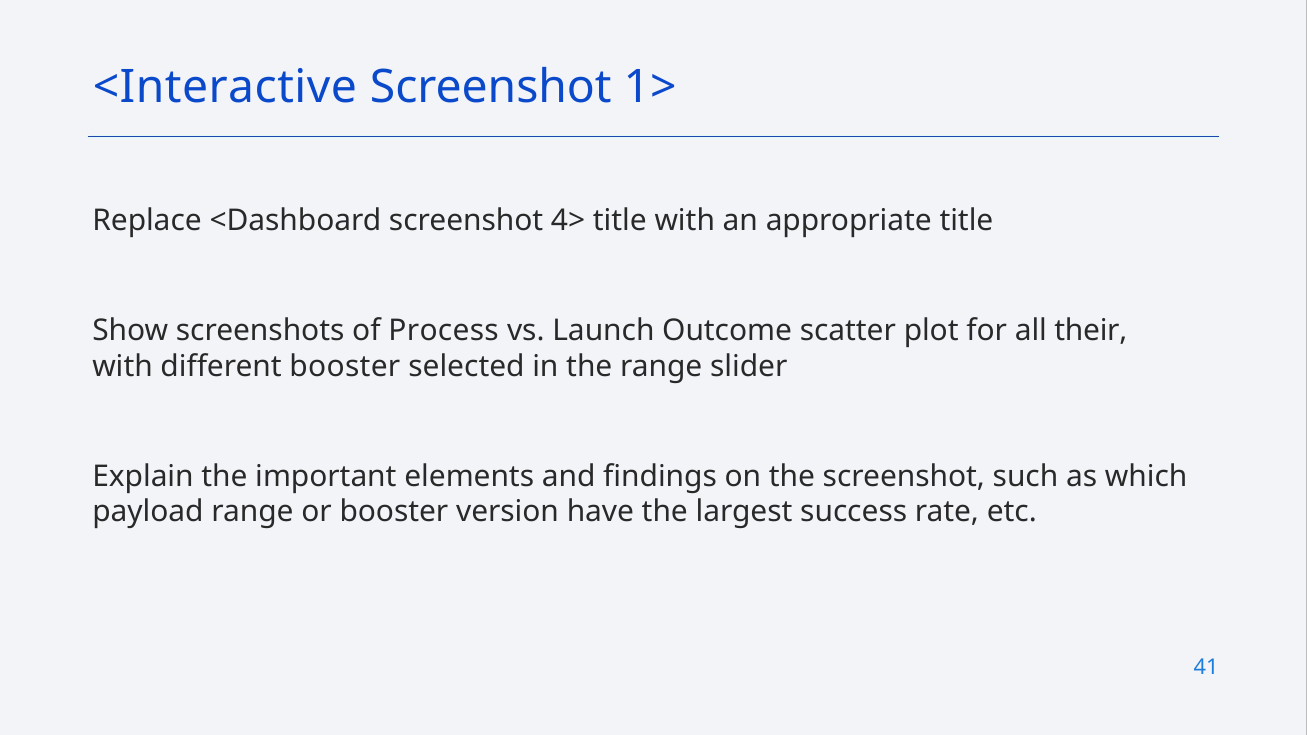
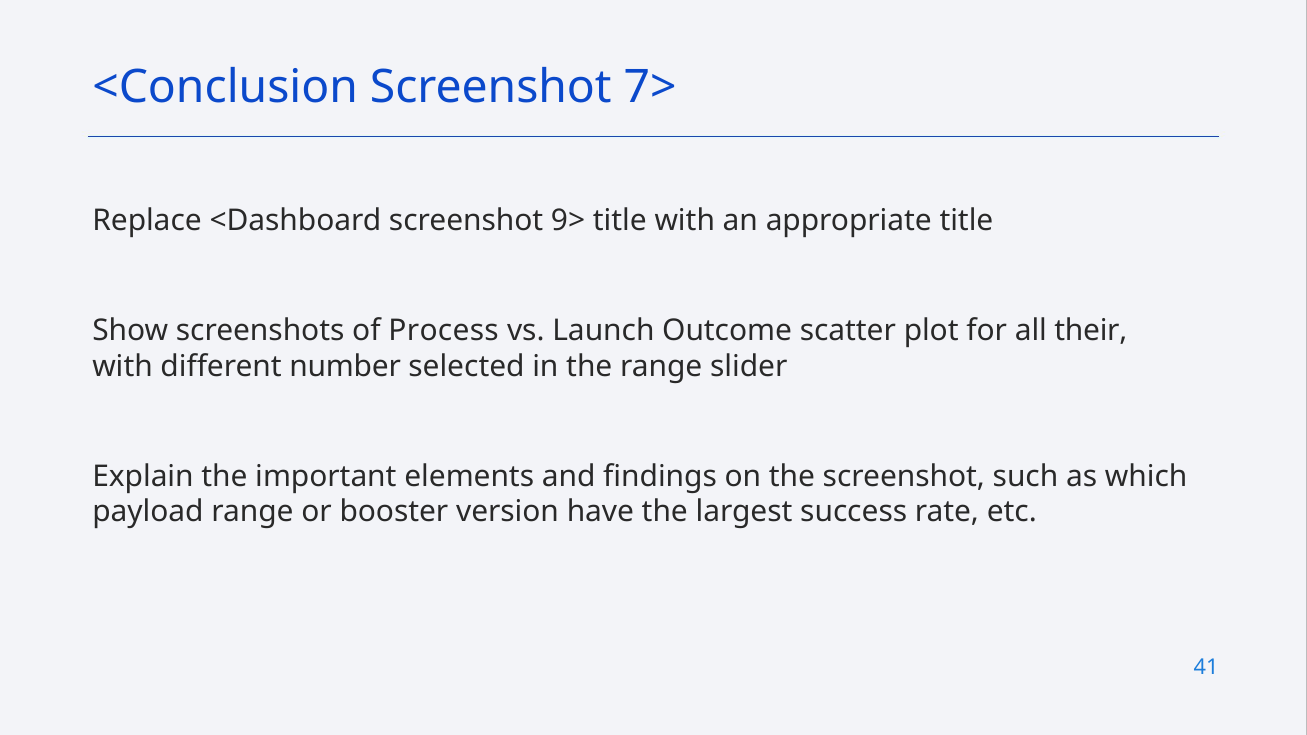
<Interactive: <Interactive -> <Conclusion
1>: 1> -> 7>
4>: 4> -> 9>
different booster: booster -> number
